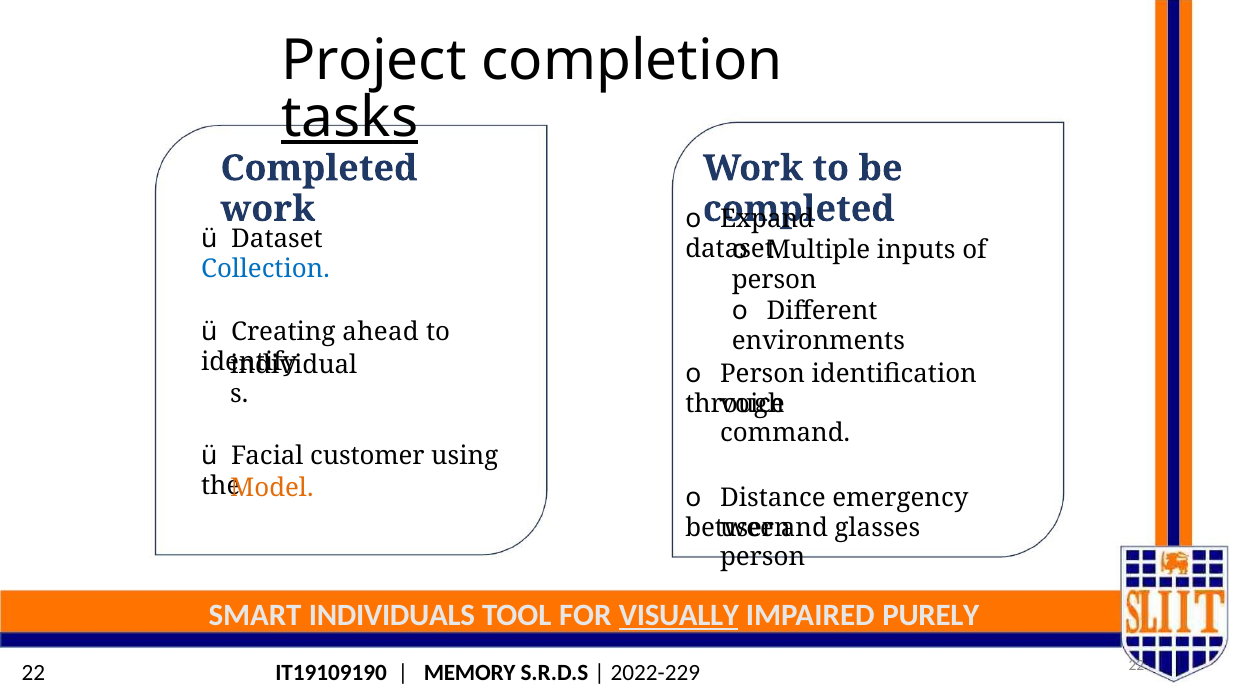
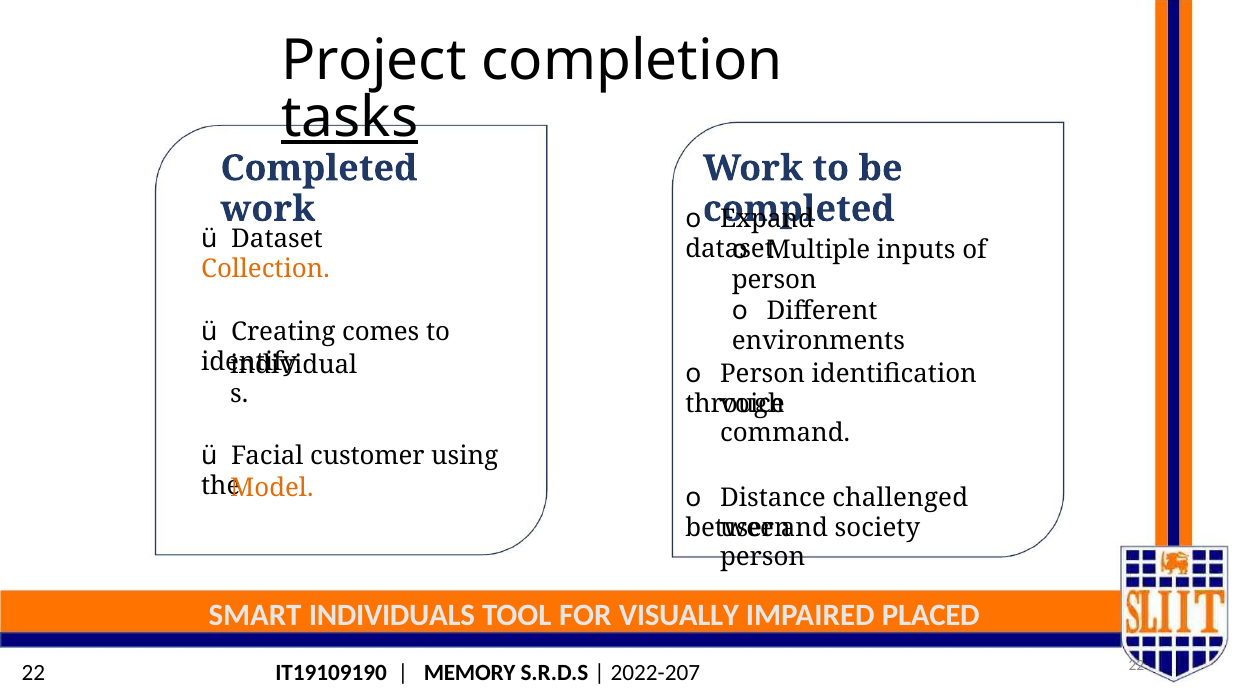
Collection colour: blue -> orange
ahead: ahead -> comes
emergency: emergency -> challenged
glasses: glasses -> society
VISUALLY underline: present -> none
PURELY: PURELY -> PLACED
2022-229: 2022-229 -> 2022-207
